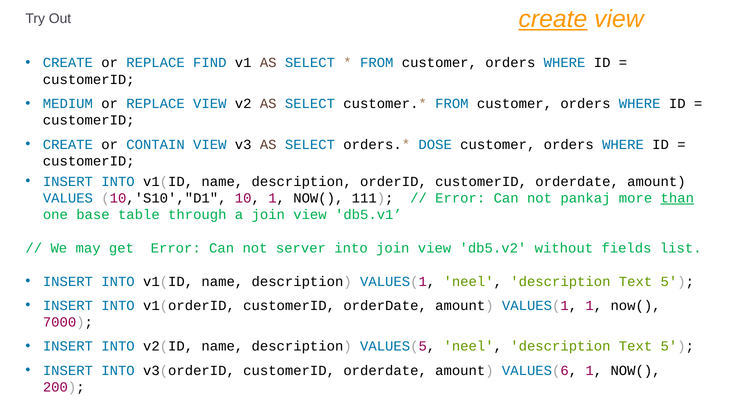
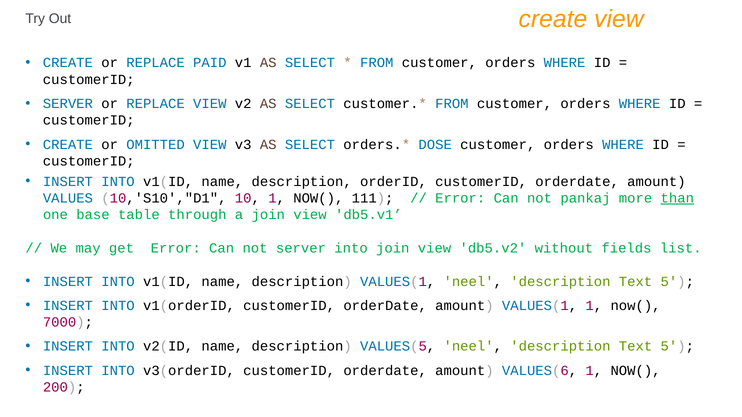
create at (553, 19) underline: present -> none
FIND: FIND -> PAID
MEDIUM at (68, 104): MEDIUM -> SERVER
CONTAIN: CONTAIN -> OMITTED
